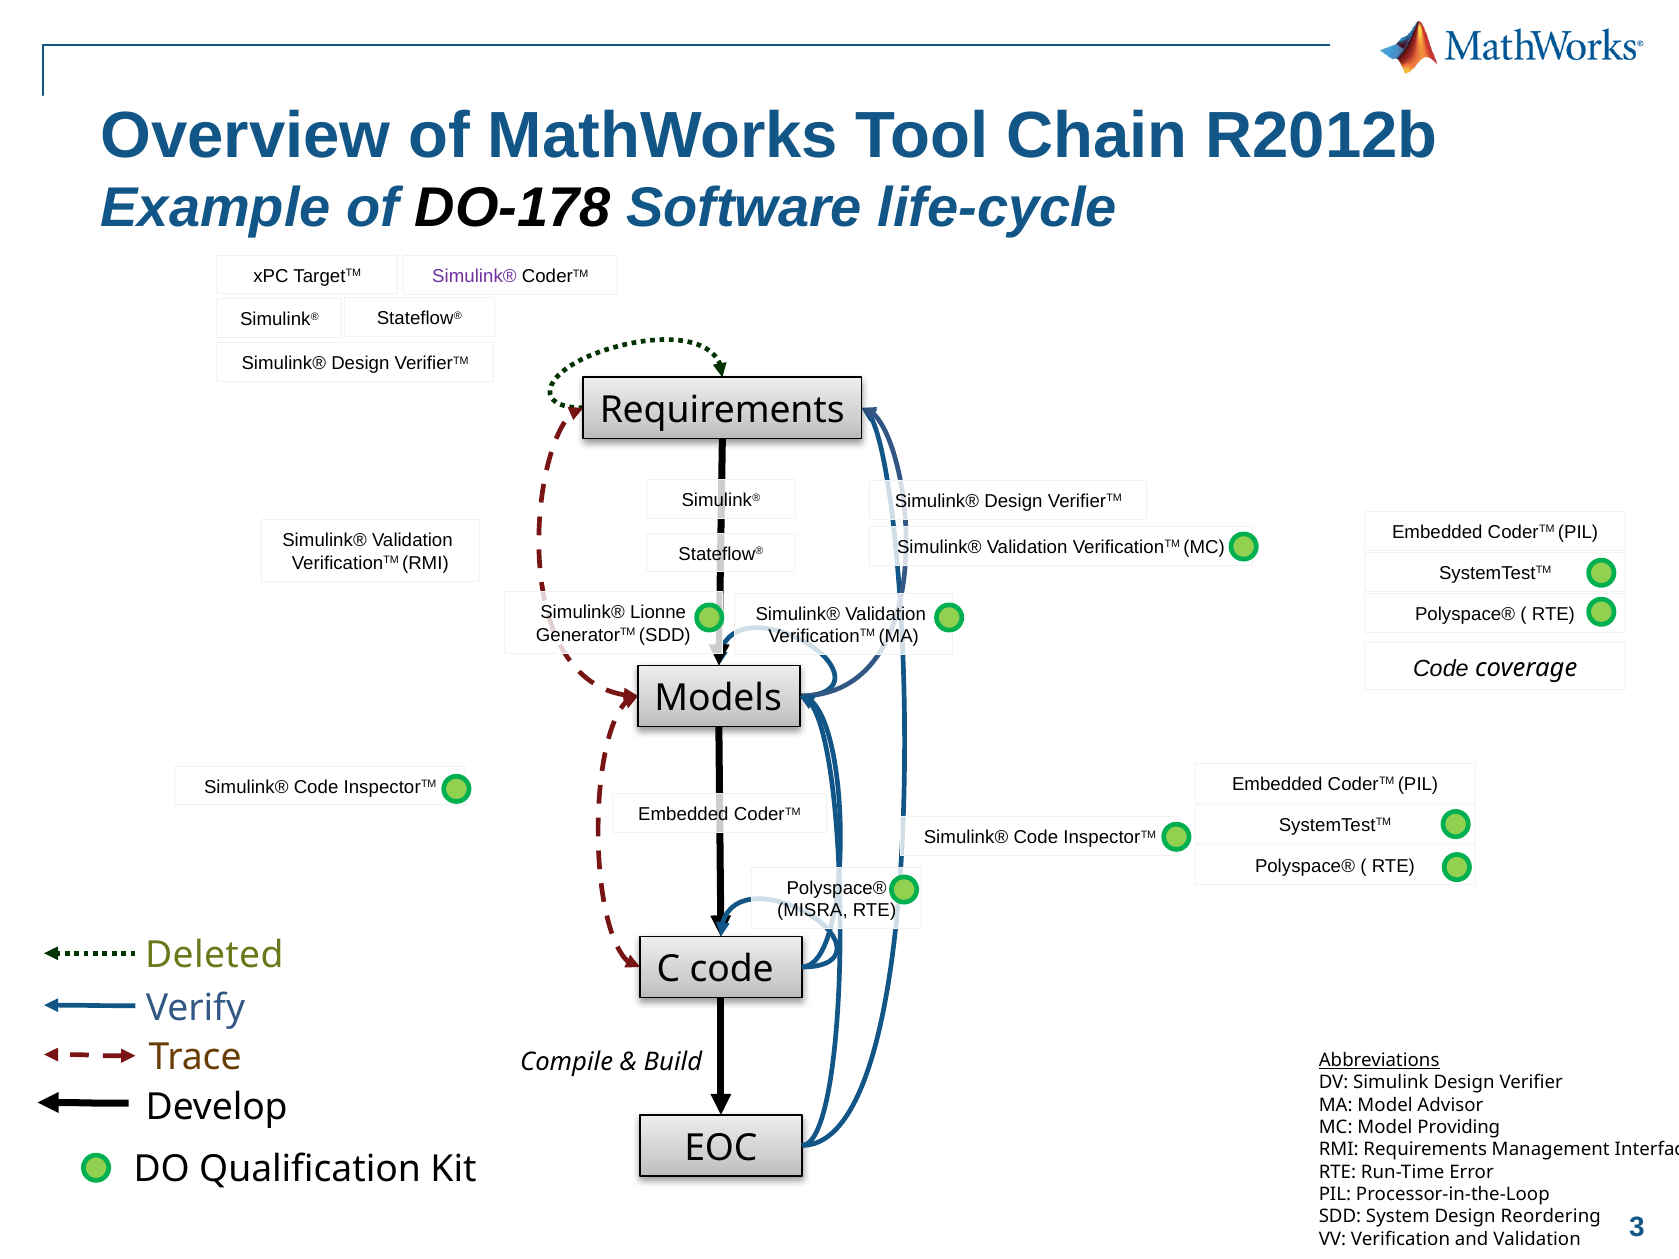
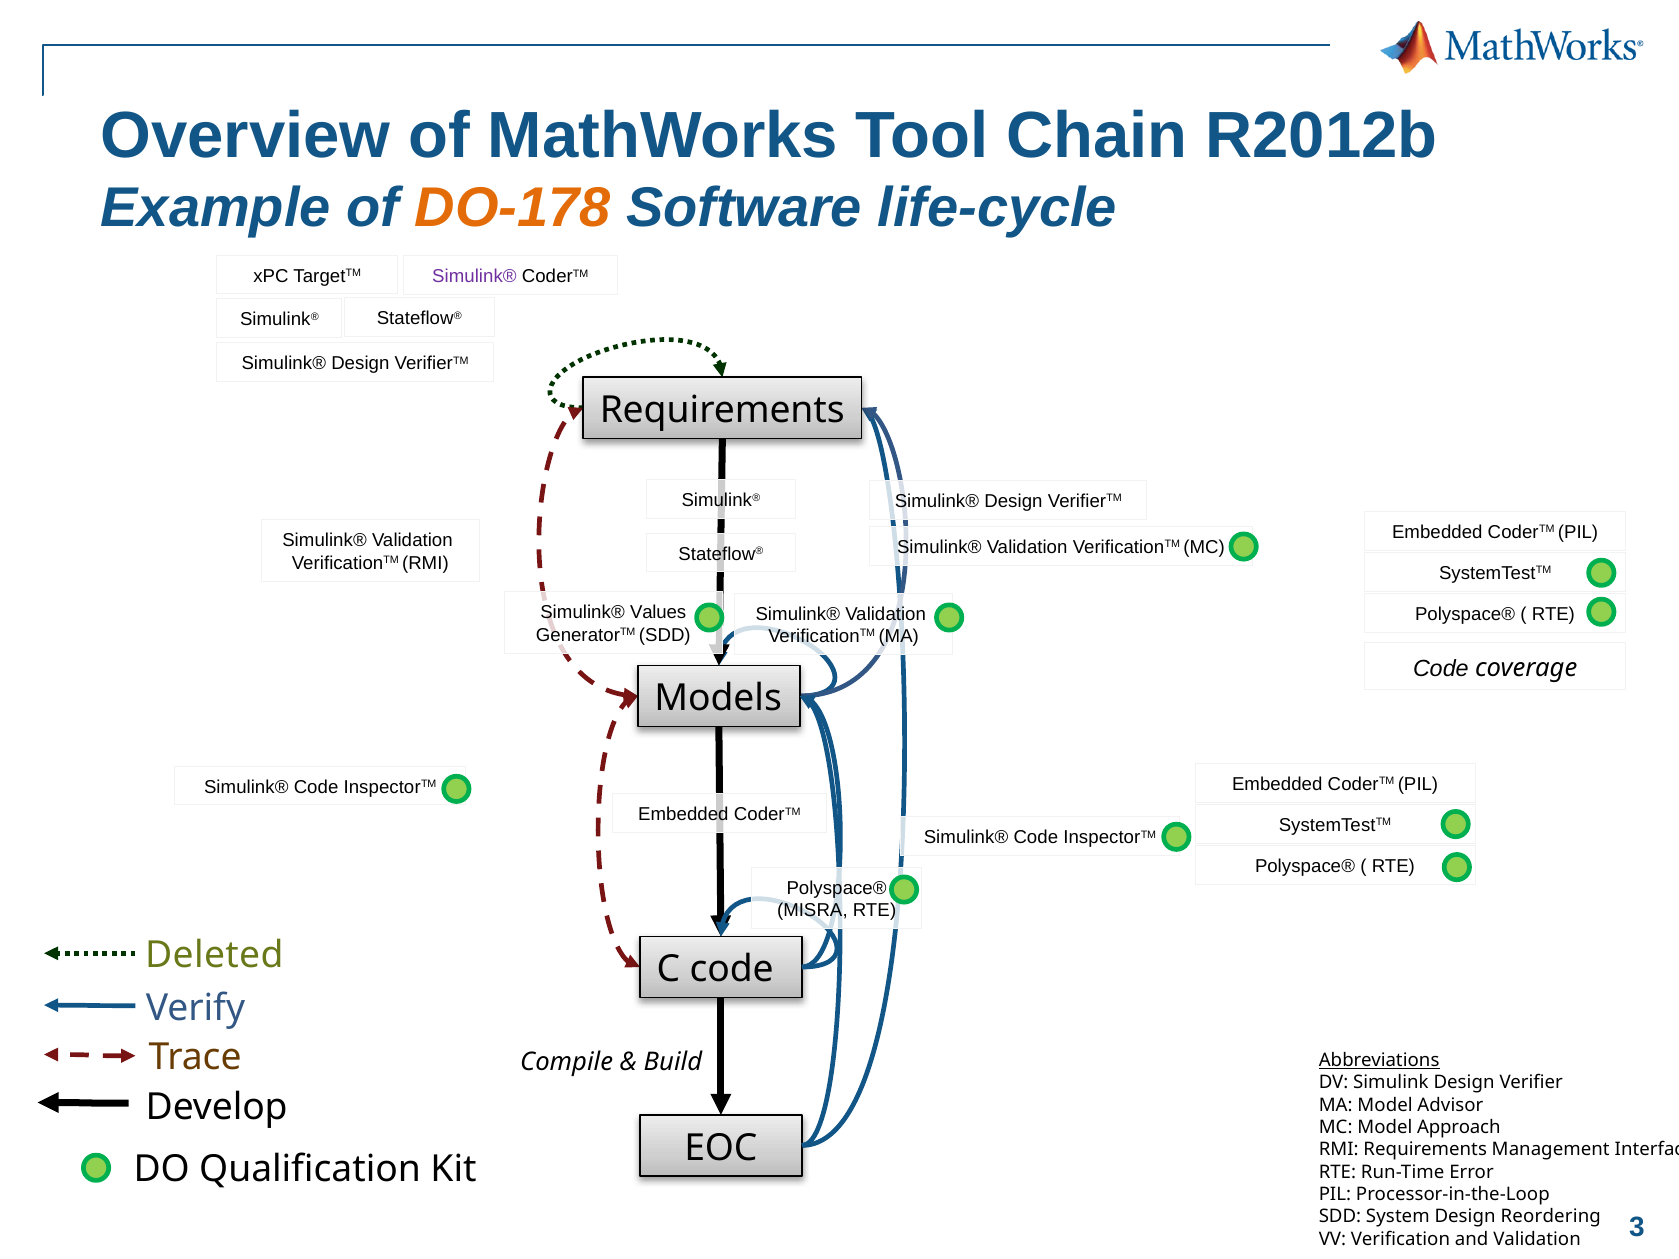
DO-178 colour: black -> orange
Lionne: Lionne -> Values
Providing: Providing -> Approach
